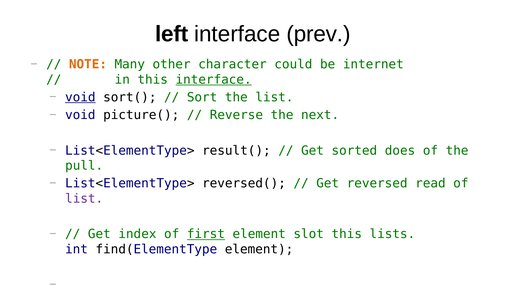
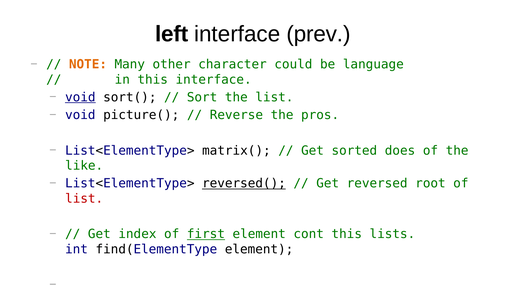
internet: internet -> language
interface at (214, 79) underline: present -> none
next: next -> pros
result(: result( -> matrix(
pull: pull -> like
reversed( underline: none -> present
read: read -> root
list at (84, 198) colour: purple -> red
slot: slot -> cont
